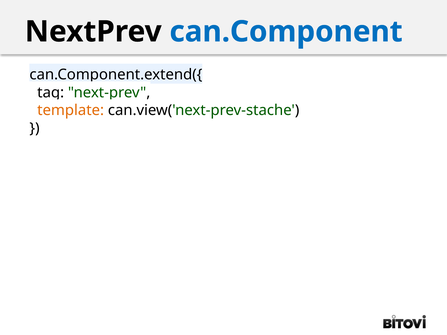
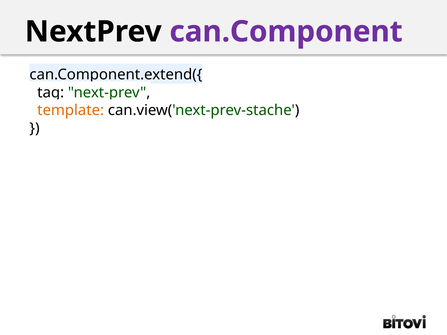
can.Component colour: blue -> purple
